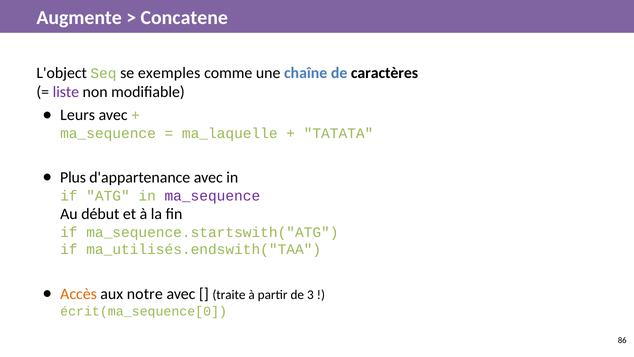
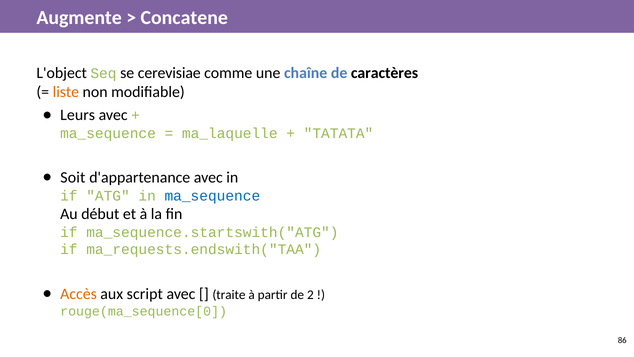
exemples: exemples -> cerevisiae
liste colour: purple -> orange
Plus: Plus -> Soit
ma_sequence at (212, 196) colour: purple -> blue
ma_utilisés.endswith("TAA: ma_utilisés.endswith("TAA -> ma_requests.endswith("TAA
notre: notre -> script
3: 3 -> 2
écrit(ma_sequence[0: écrit(ma_sequence[0 -> rouge(ma_sequence[0
